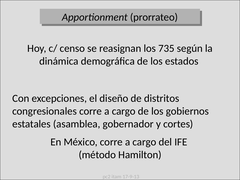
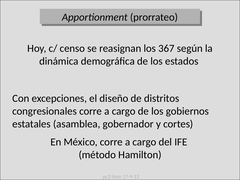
735: 735 -> 367
